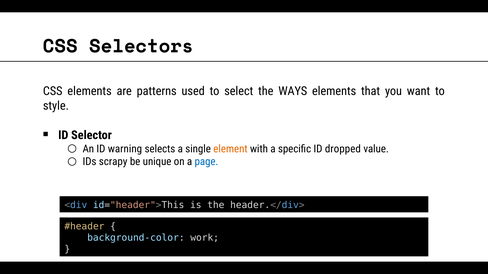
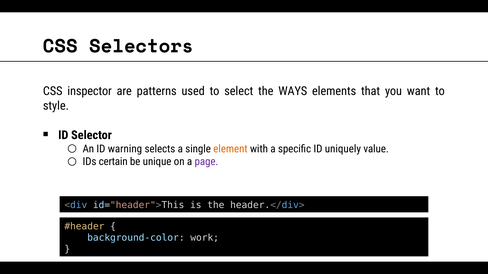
CSS elements: elements -> inspector
dropped: dropped -> uniquely
scrapy: scrapy -> certain
page colour: blue -> purple
